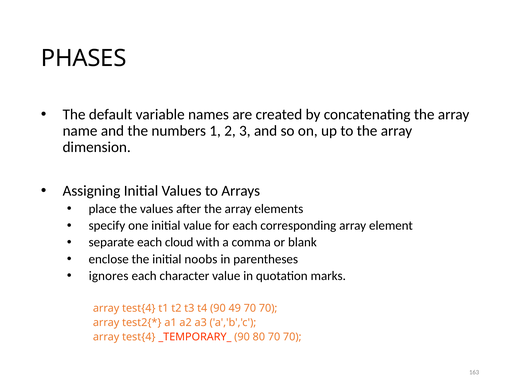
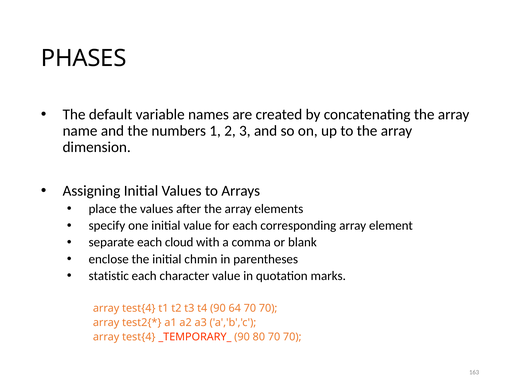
noobs: noobs -> chmin
ignores: ignores -> statistic
49: 49 -> 64
